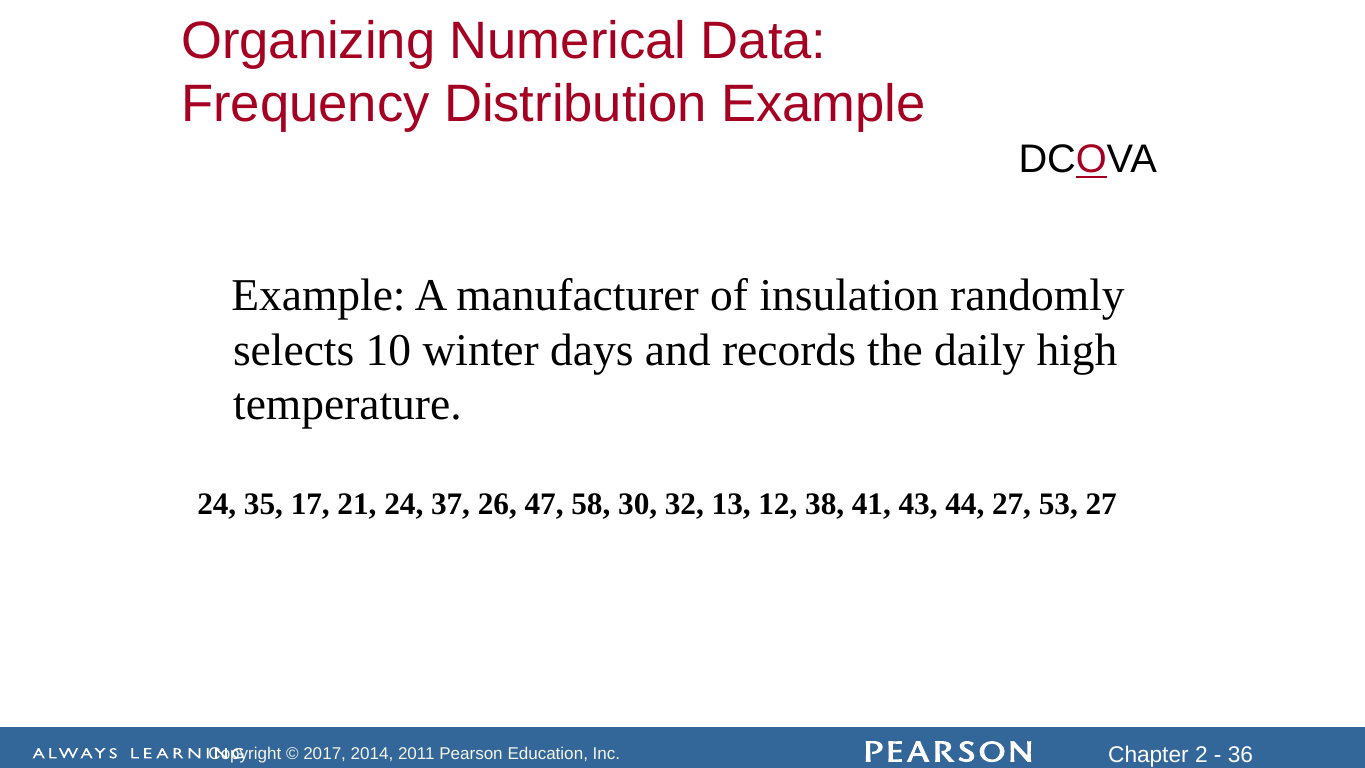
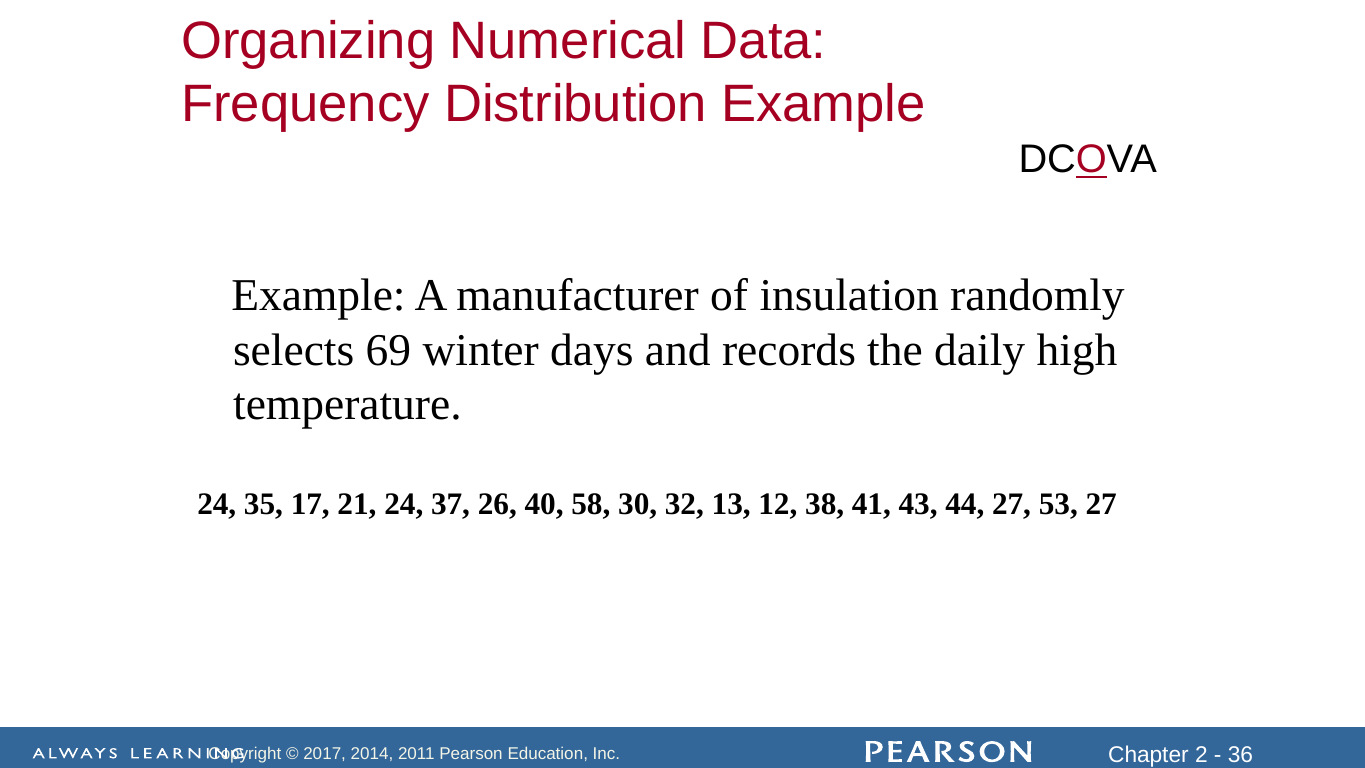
10: 10 -> 69
47: 47 -> 40
